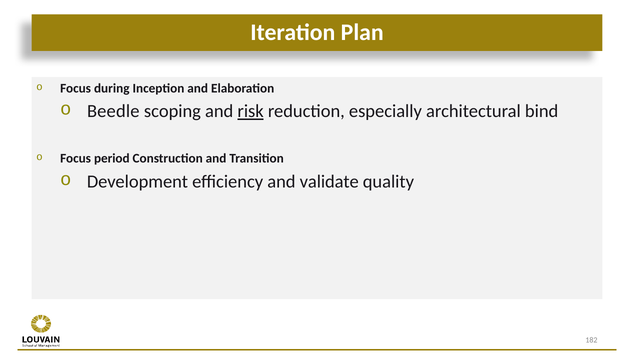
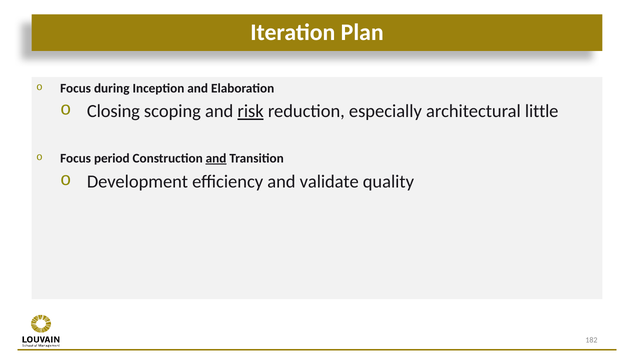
Beedle: Beedle -> Closing
bind: bind -> little
and at (216, 159) underline: none -> present
